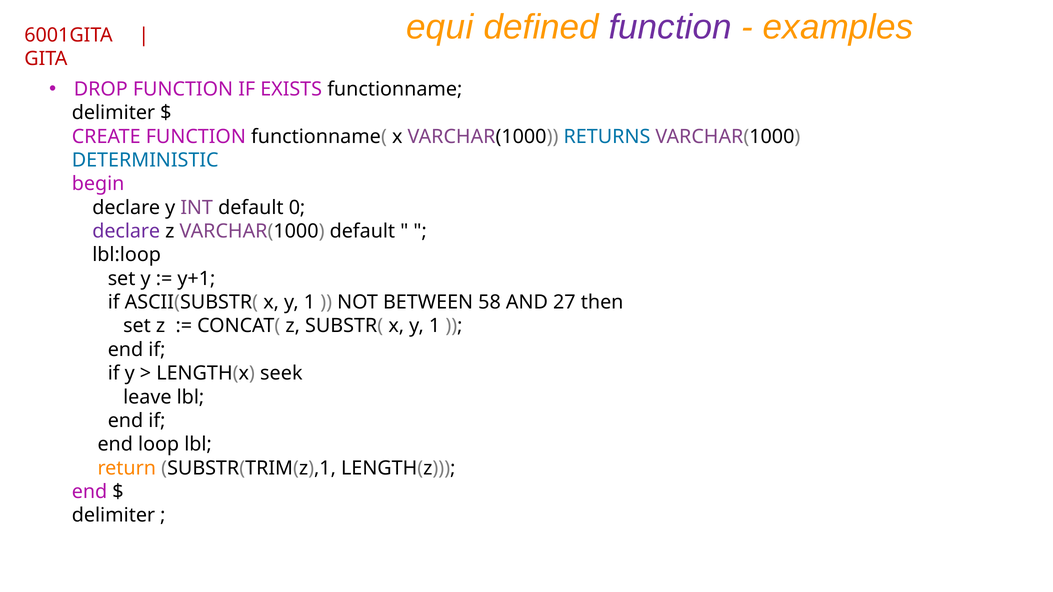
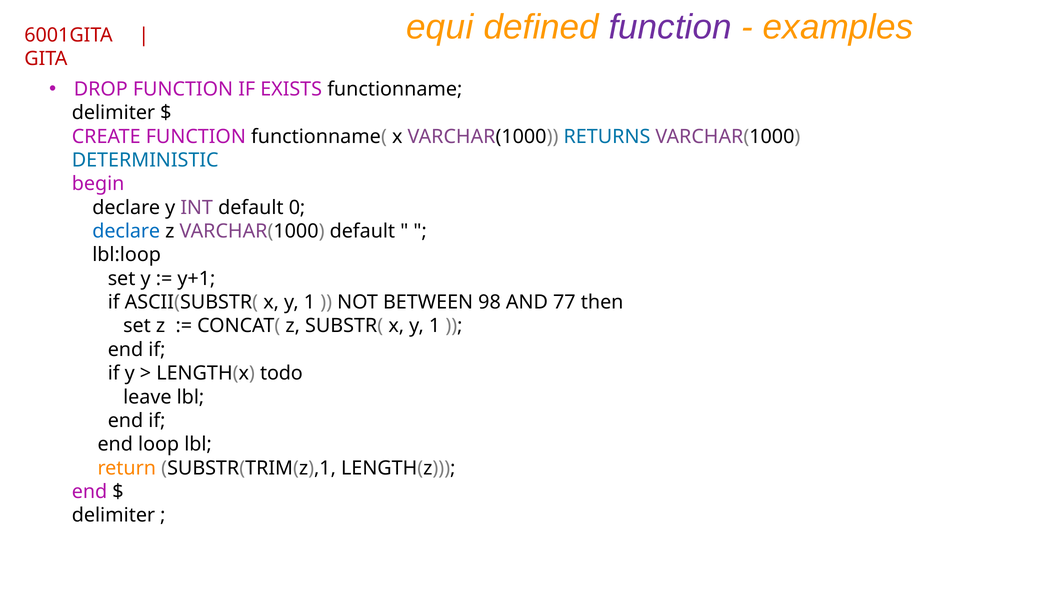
declare at (126, 231) colour: purple -> blue
58: 58 -> 98
27: 27 -> 77
seek: seek -> todo
